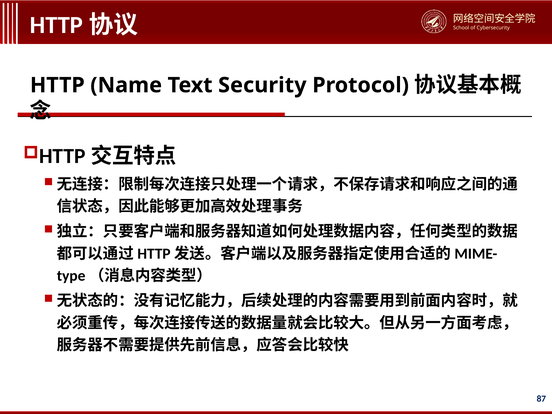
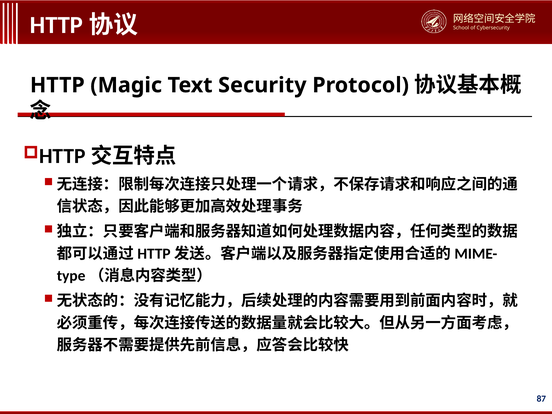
Name: Name -> Magic
